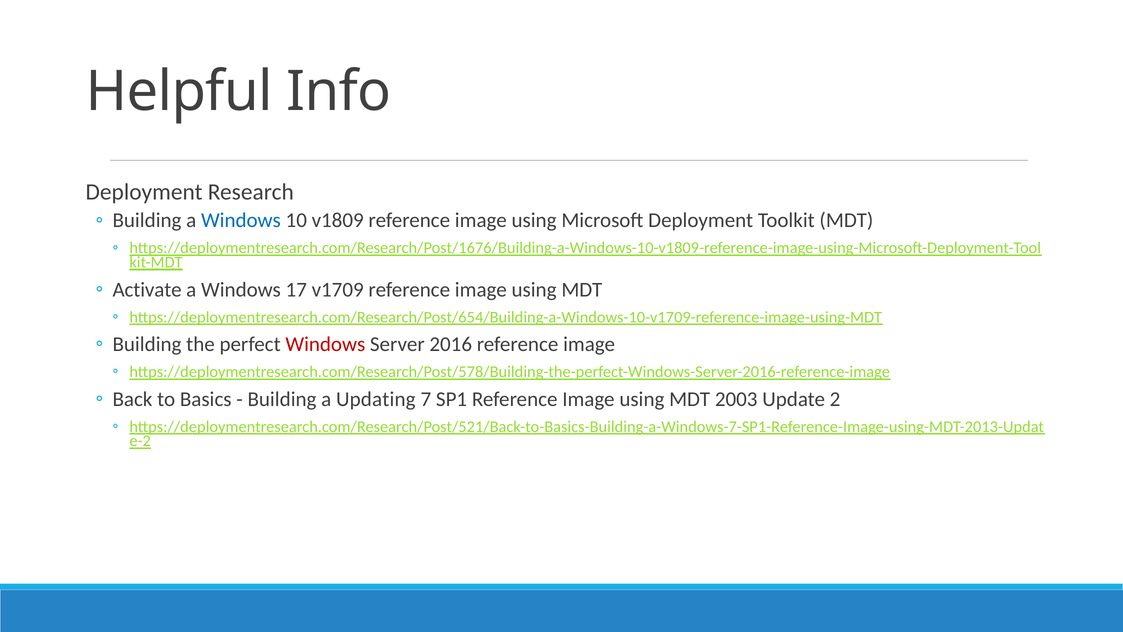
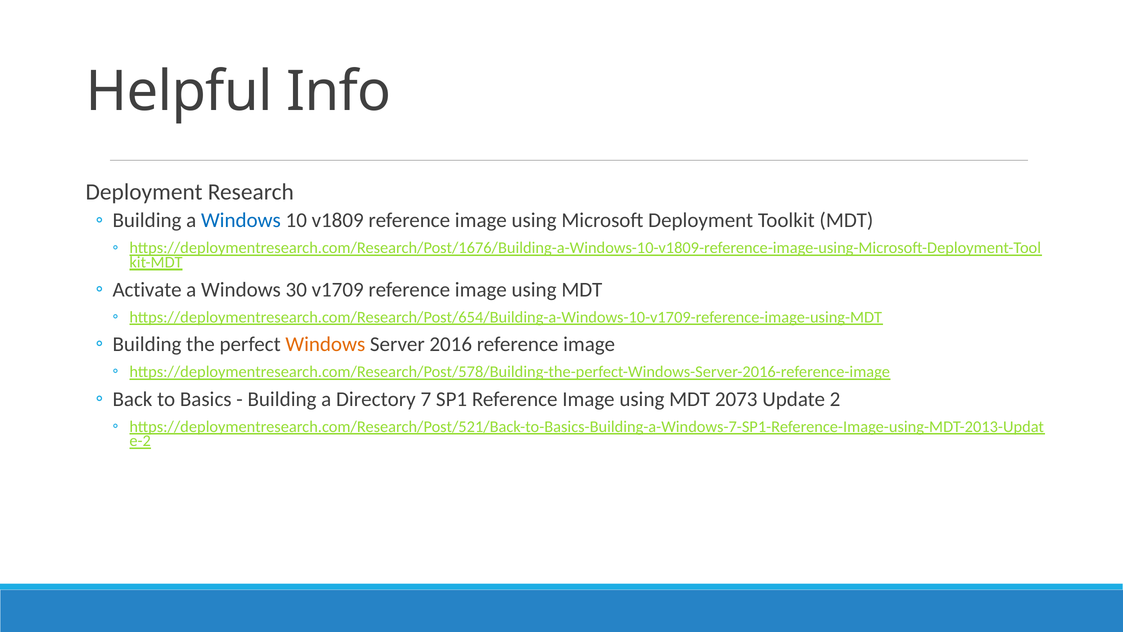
17: 17 -> 30
Windows at (325, 344) colour: red -> orange
Updating: Updating -> Directory
2003: 2003 -> 2073
